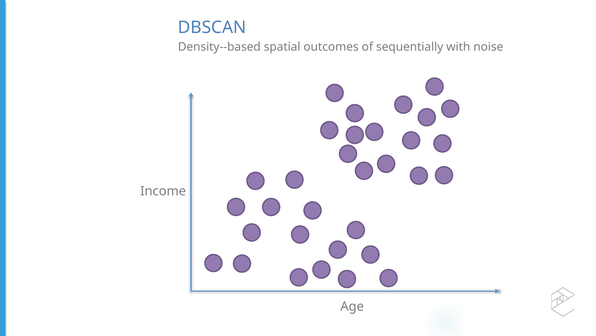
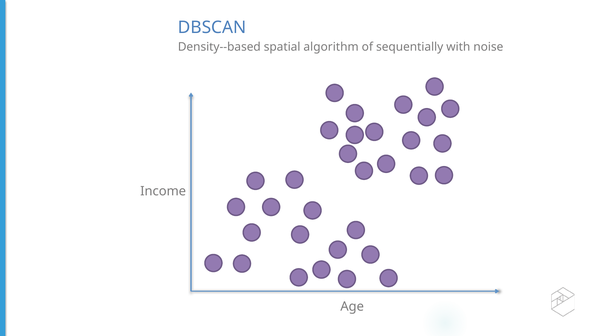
outcomes: outcomes -> algorithm
